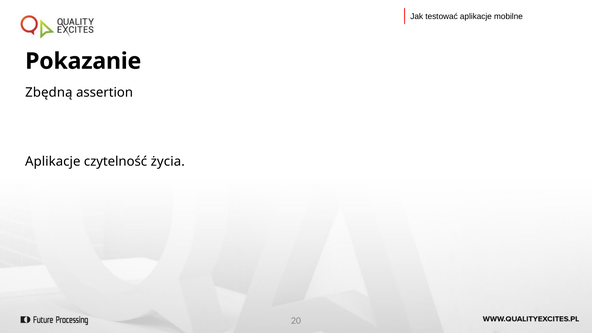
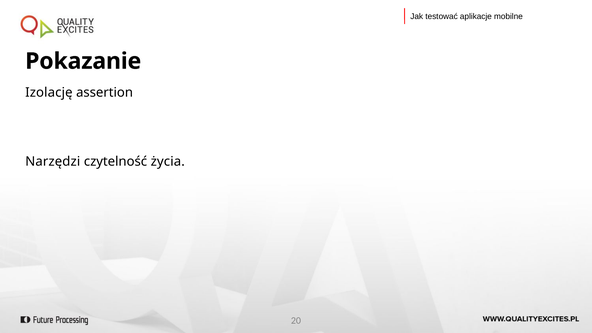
Zbędną: Zbędną -> Izolację
Aplikacje at (53, 162): Aplikacje -> Narzędzi
